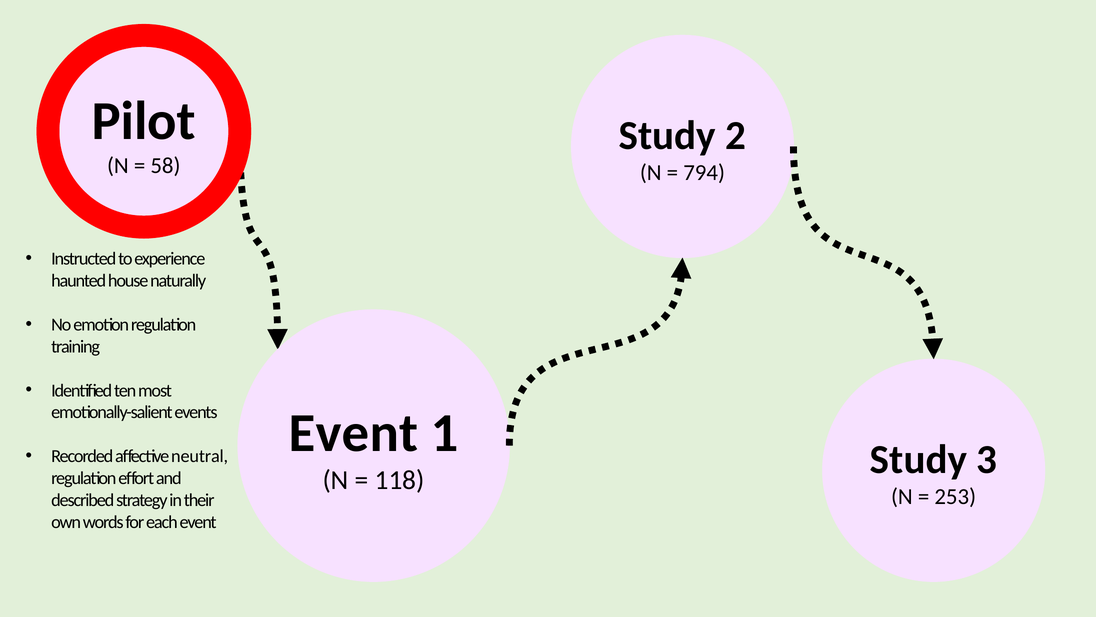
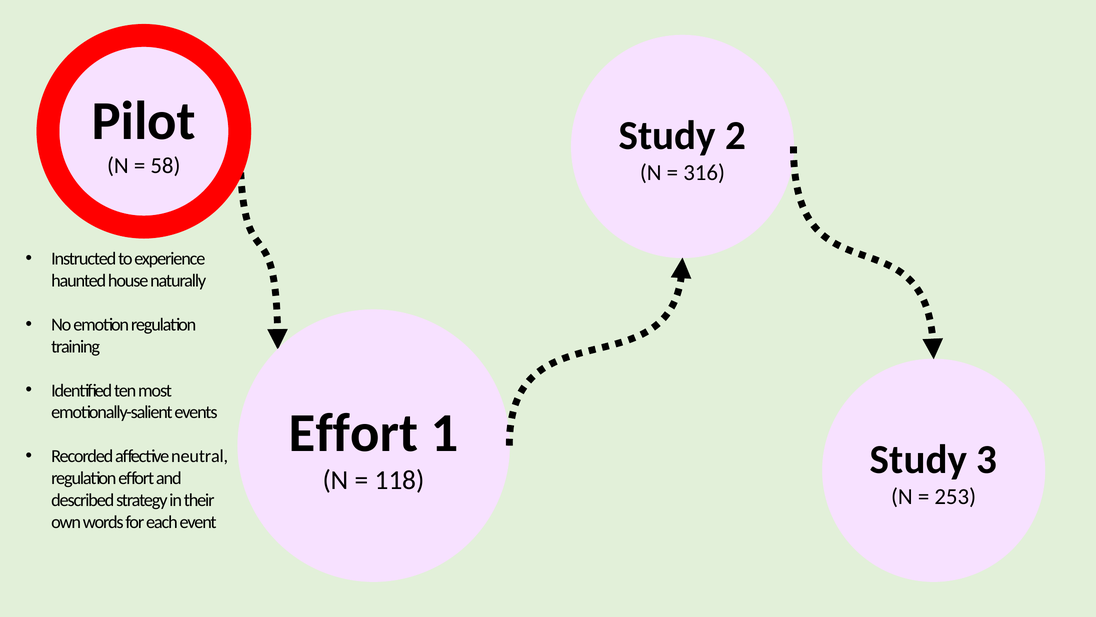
794: 794 -> 316
Event at (353, 433): Event -> Effort
